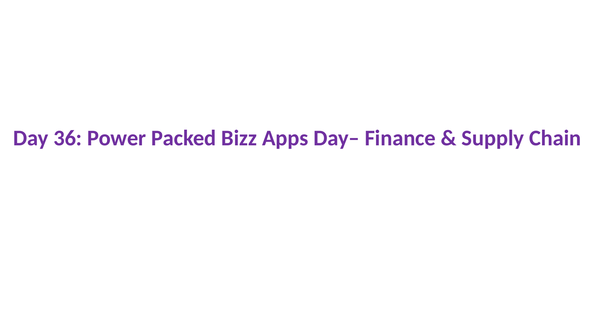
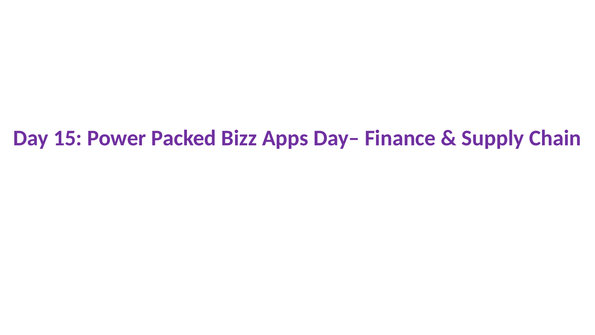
36: 36 -> 15
